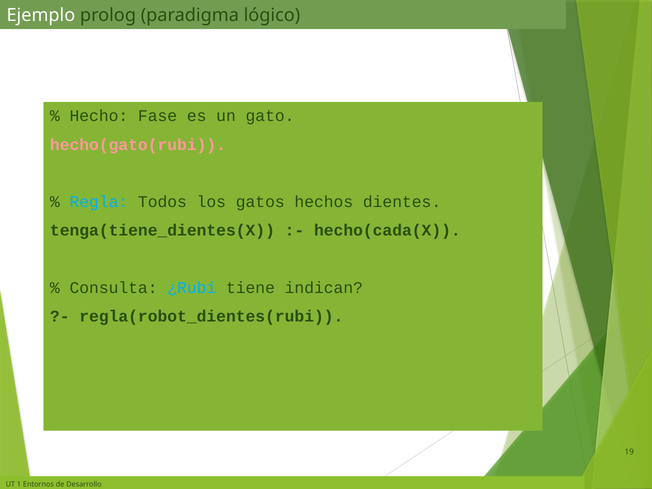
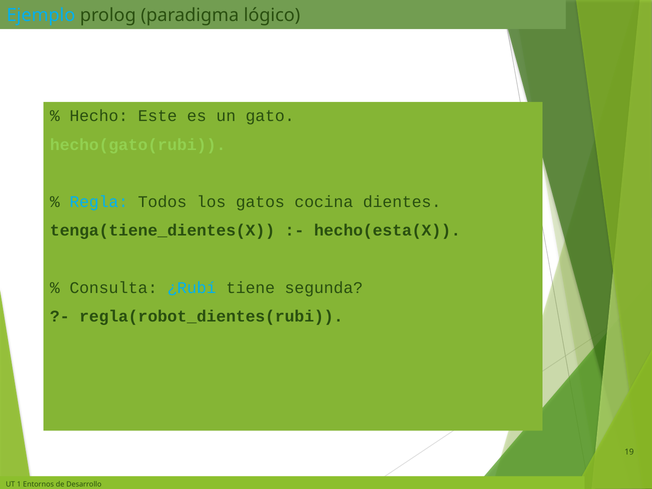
Ejemplo colour: white -> light blue
Fase: Fase -> Este
hecho(gato(rubi colour: pink -> light green
hechos: hechos -> cocina
hecho(cada(X: hecho(cada(X -> hecho(esta(X
indican: indican -> segunda
